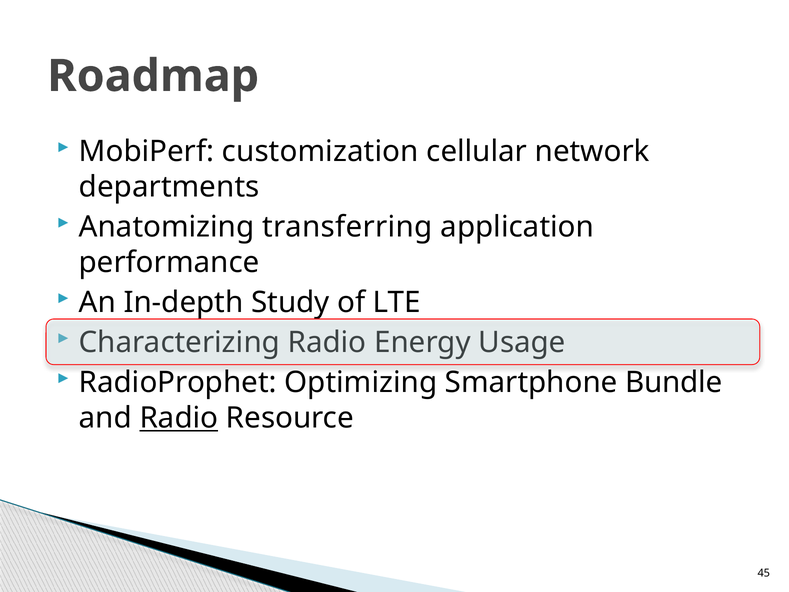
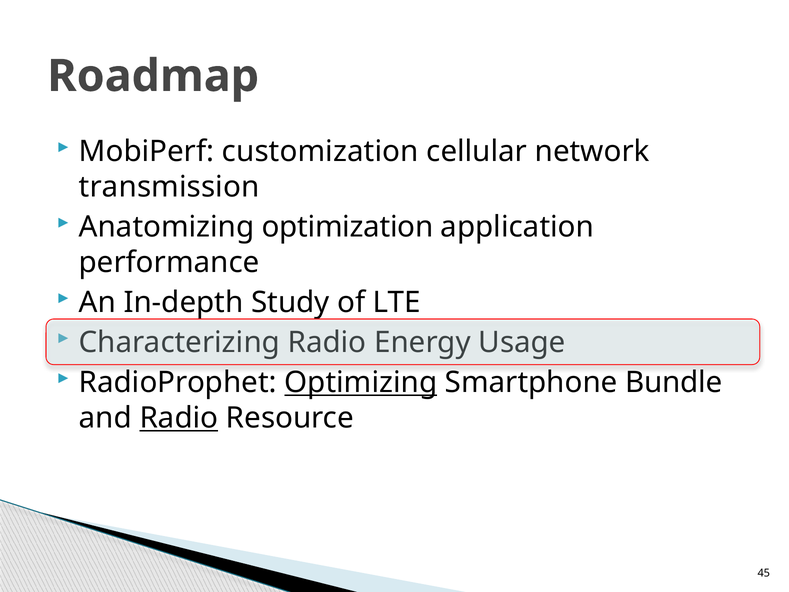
departments: departments -> transmission
transferring: transferring -> optimization
Optimizing underline: none -> present
